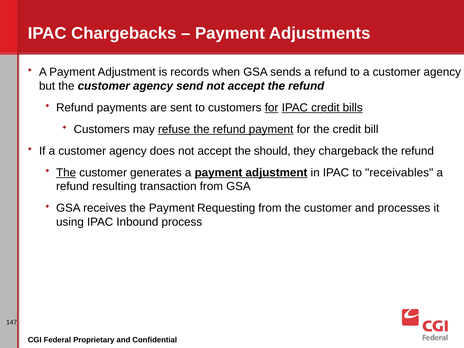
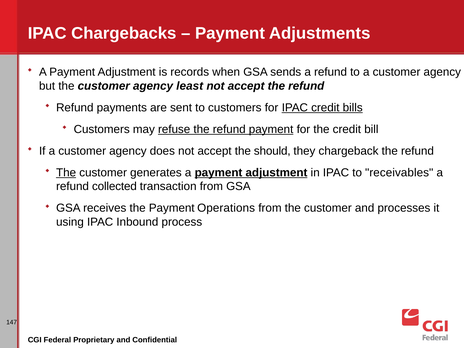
send: send -> least
for at (272, 108) underline: present -> none
resulting: resulting -> collected
Requesting: Requesting -> Operations
